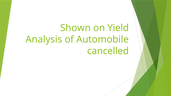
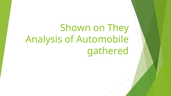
Yield: Yield -> They
cancelled: cancelled -> gathered
